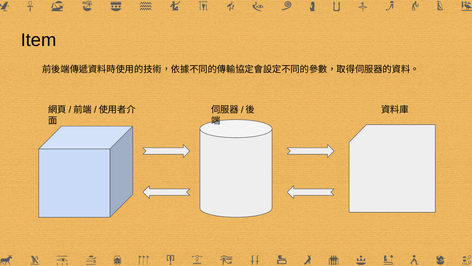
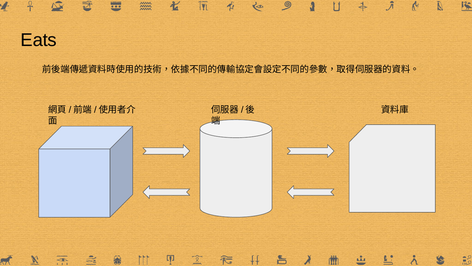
Item: Item -> Eats
